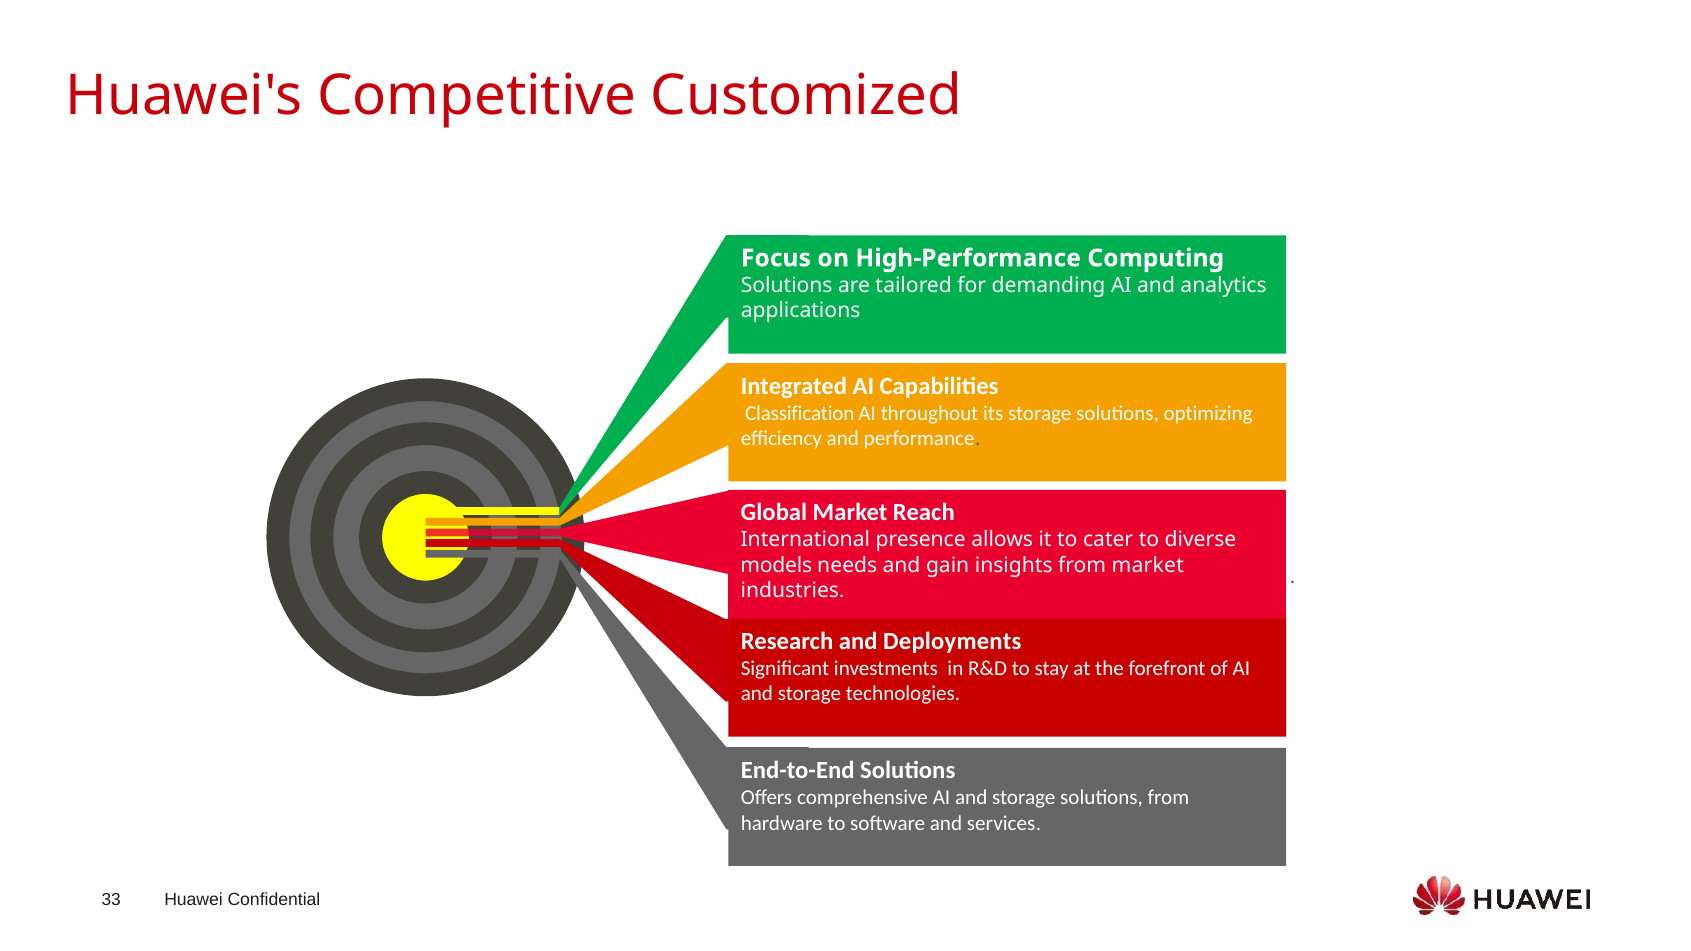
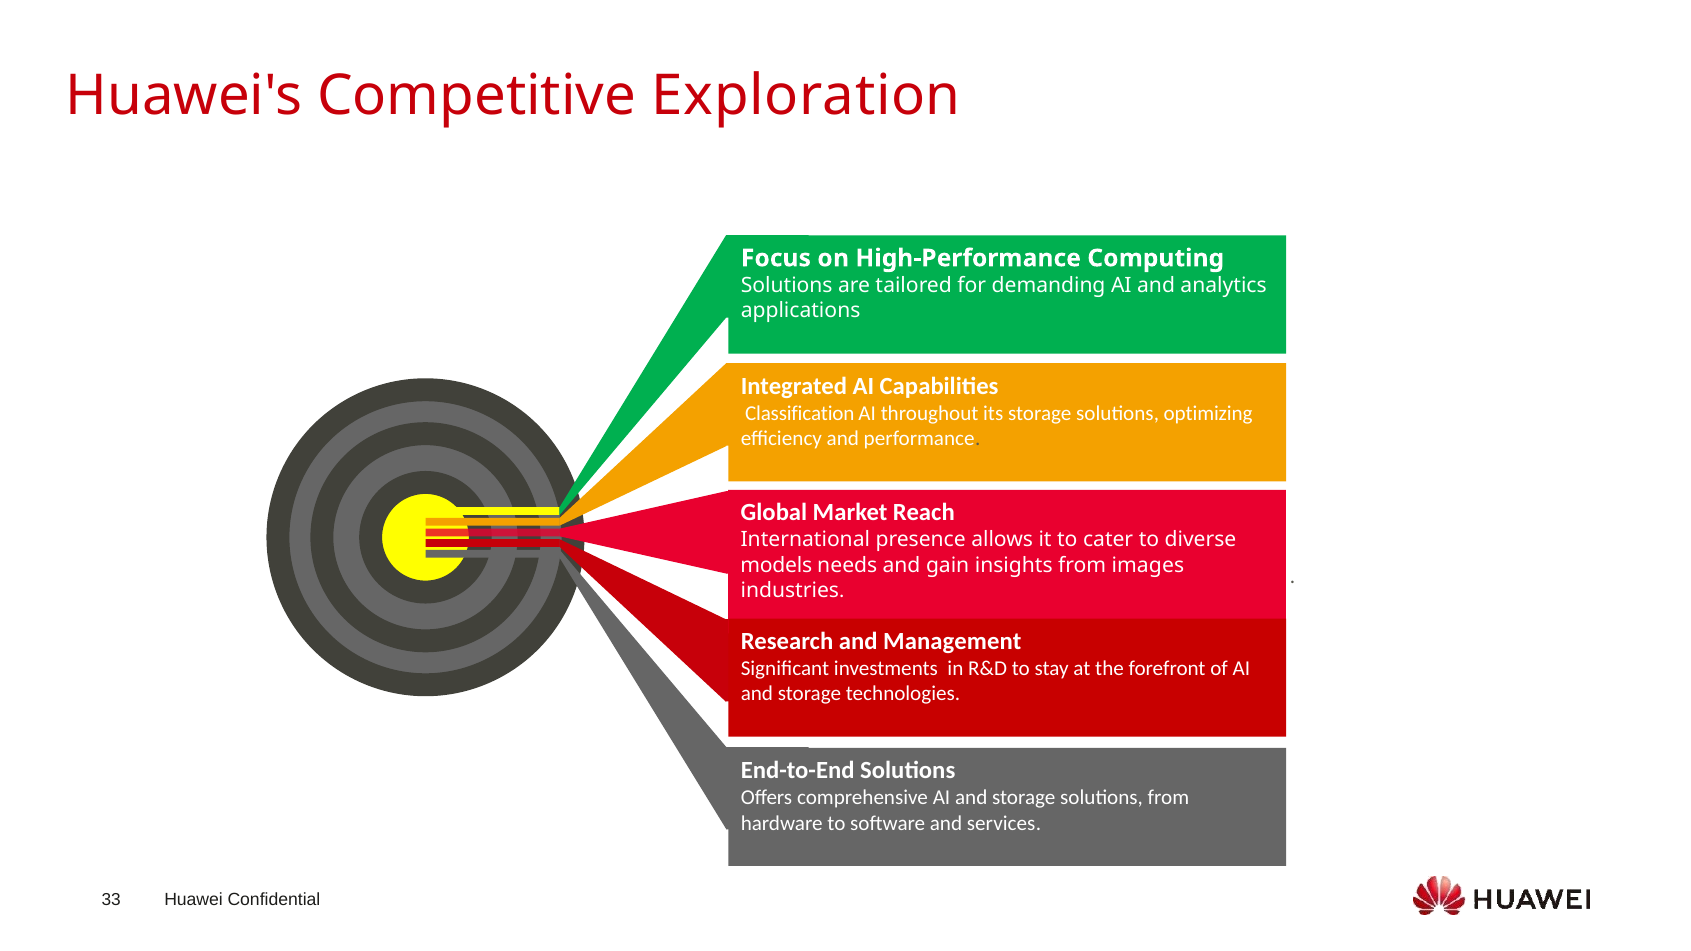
Customized: Customized -> Exploration
from market: market -> images
Deployments: Deployments -> Management
